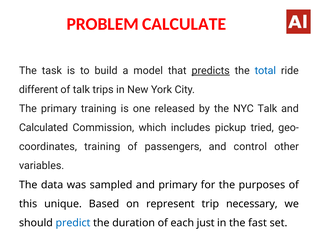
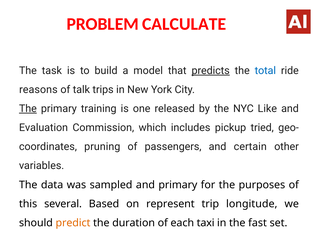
different: different -> reasons
The at (28, 109) underline: none -> present
NYC Talk: Talk -> Like
Calculated: Calculated -> Evaluation
training at (102, 147): training -> pruning
control: control -> certain
unique: unique -> several
necessary: necessary -> longitude
predict colour: blue -> orange
just: just -> taxi
